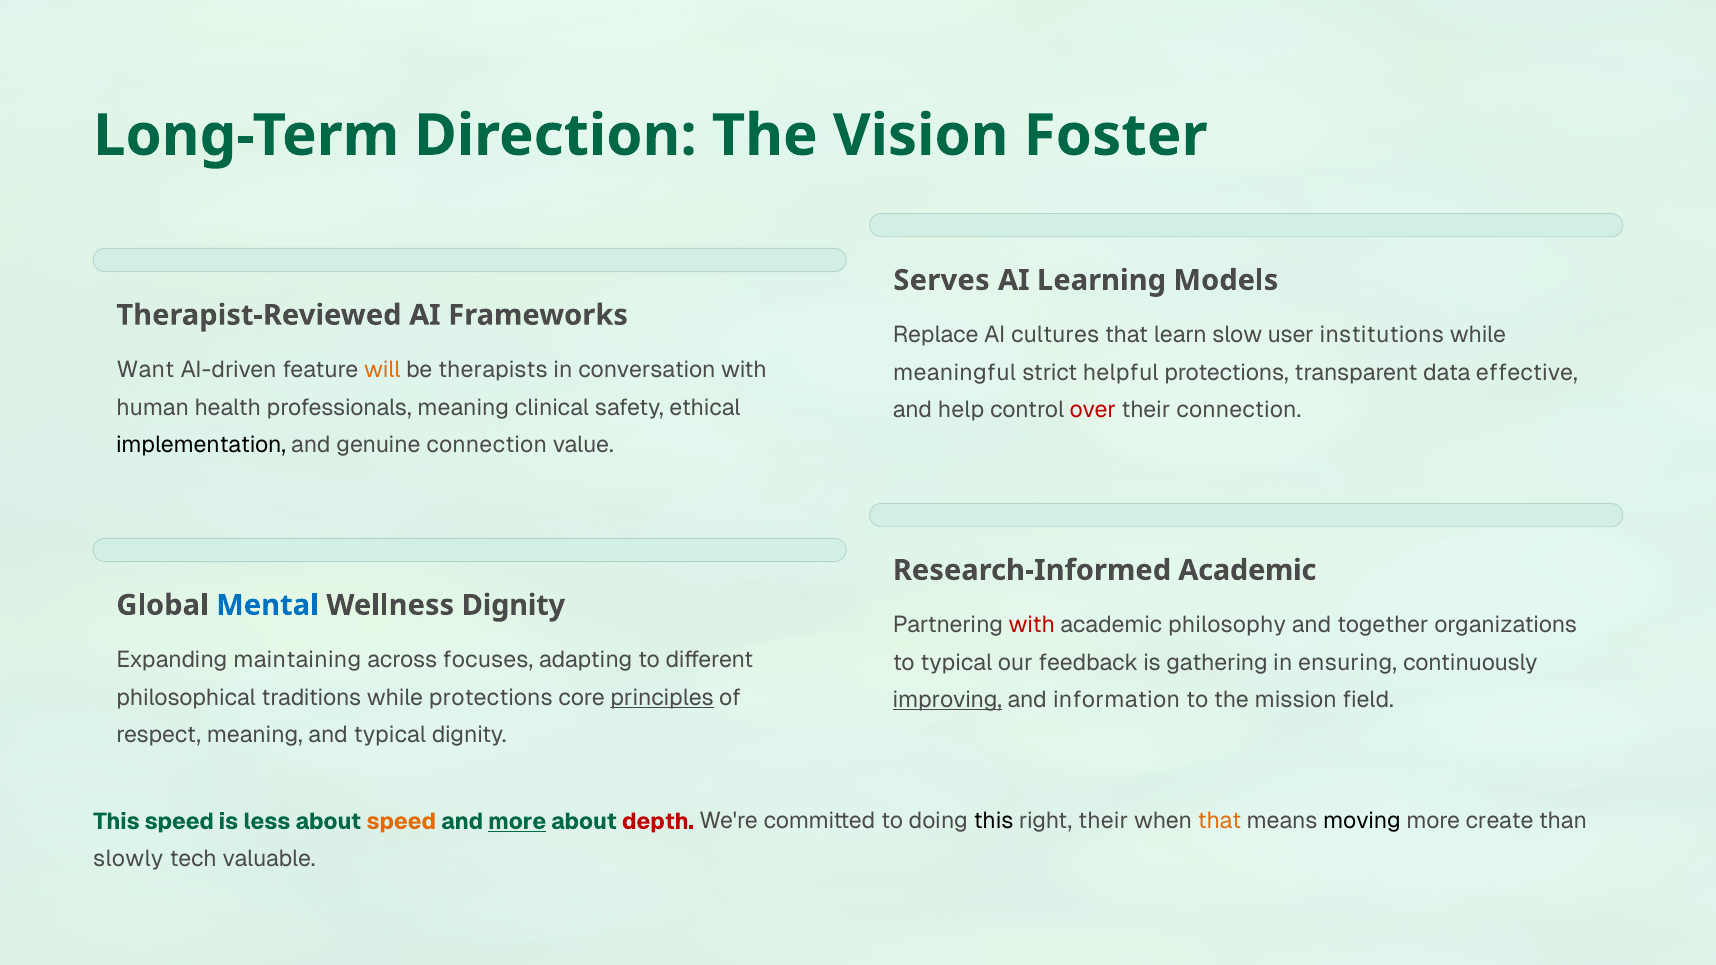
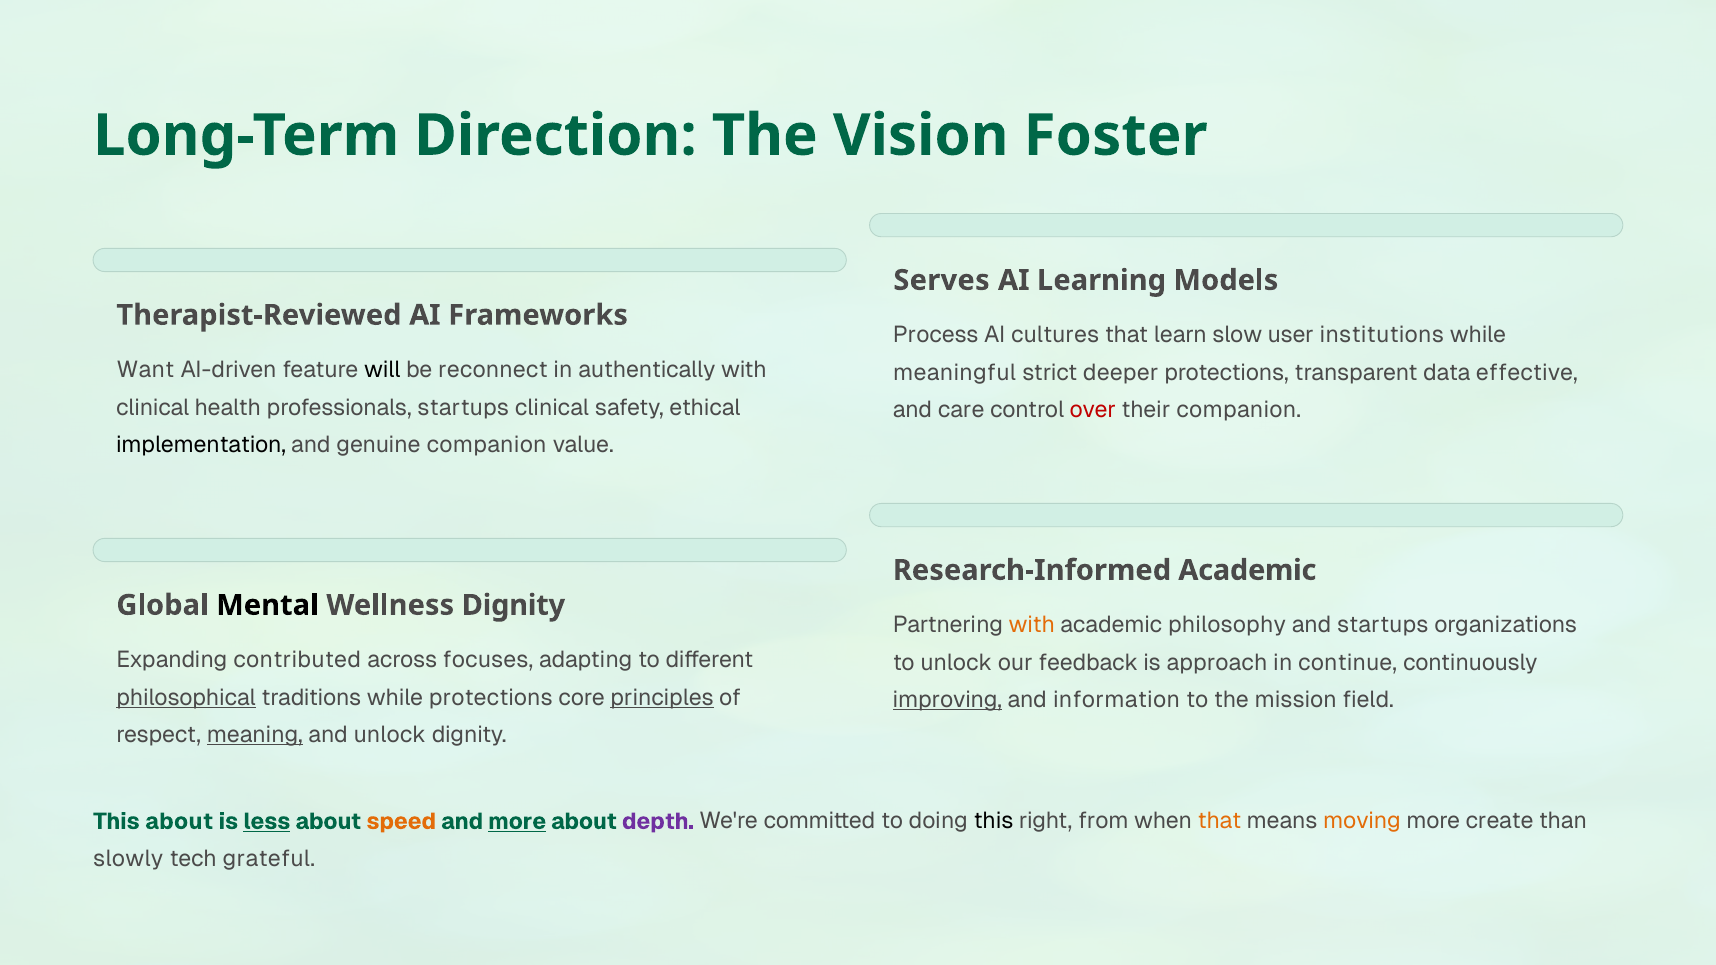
Replace: Replace -> Process
will colour: orange -> black
therapists: therapists -> reconnect
conversation: conversation -> authentically
helpful: helpful -> deeper
human at (153, 408): human -> clinical
professionals meaning: meaning -> startups
help: help -> care
their connection: connection -> companion
genuine connection: connection -> companion
Mental colour: blue -> black
with at (1032, 625) colour: red -> orange
and together: together -> startups
maintaining: maintaining -> contributed
to typical: typical -> unlock
gathering: gathering -> approach
ensuring: ensuring -> continue
philosophical underline: none -> present
meaning at (255, 735) underline: none -> present
and typical: typical -> unlock
This speed: speed -> about
less underline: none -> present
depth colour: red -> purple
right their: their -> from
moving colour: black -> orange
valuable: valuable -> grateful
